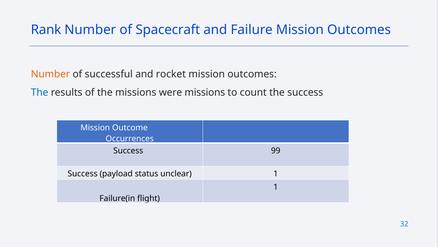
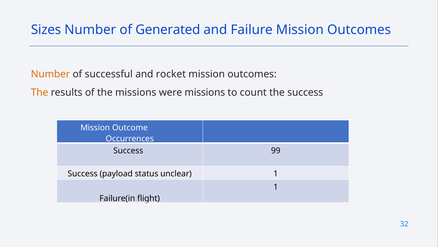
Rank: Rank -> Sizes
Spacecraft: Spacecraft -> Generated
The at (40, 92) colour: blue -> orange
